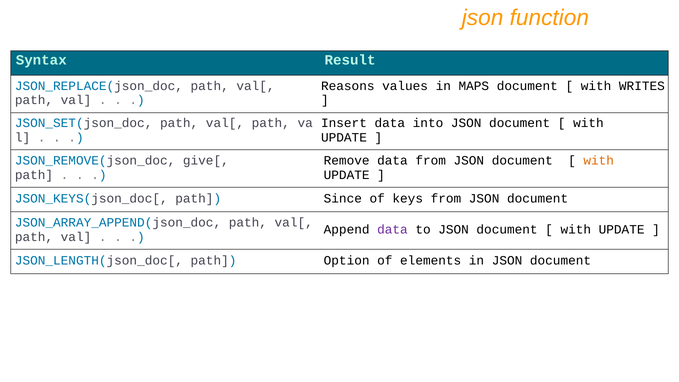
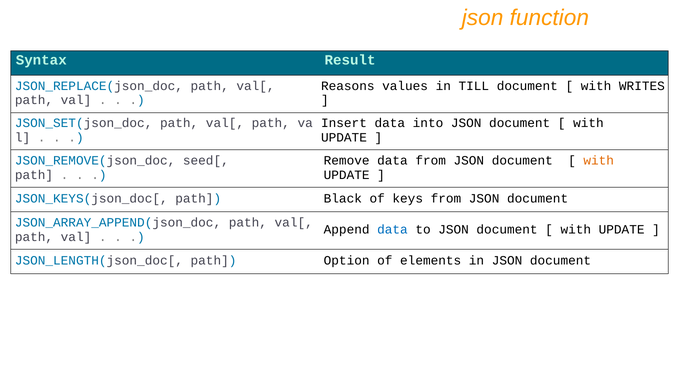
MAPS: MAPS -> TILL
give[: give[ -> seed[
Since: Since -> Black
data at (392, 230) colour: purple -> blue
